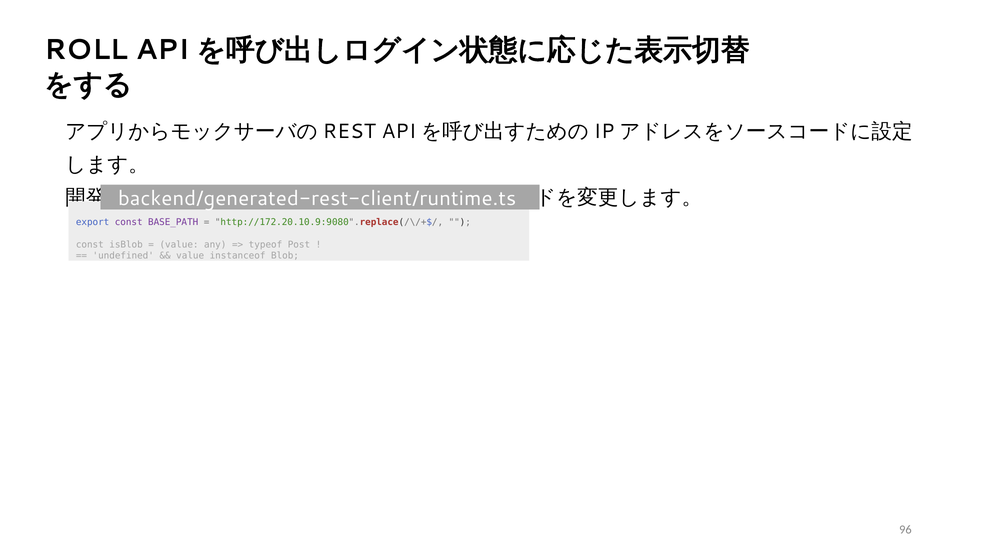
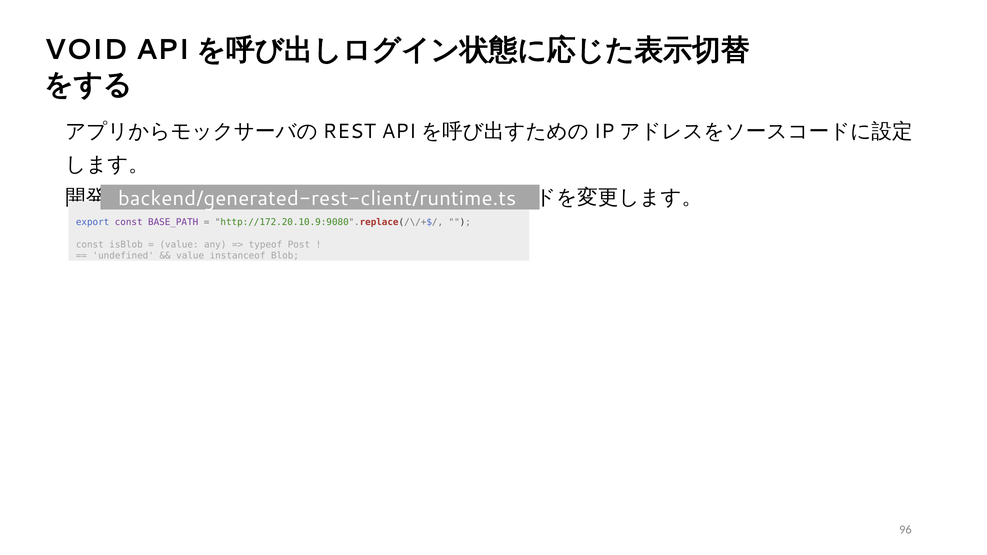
ROLL: ROLL -> VOID
